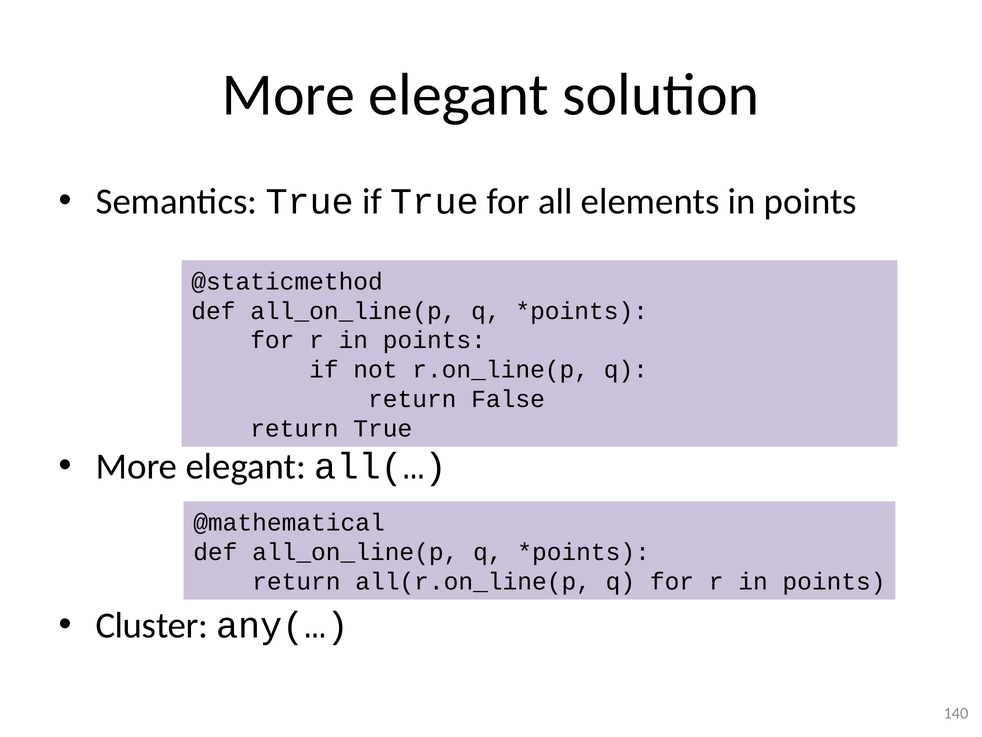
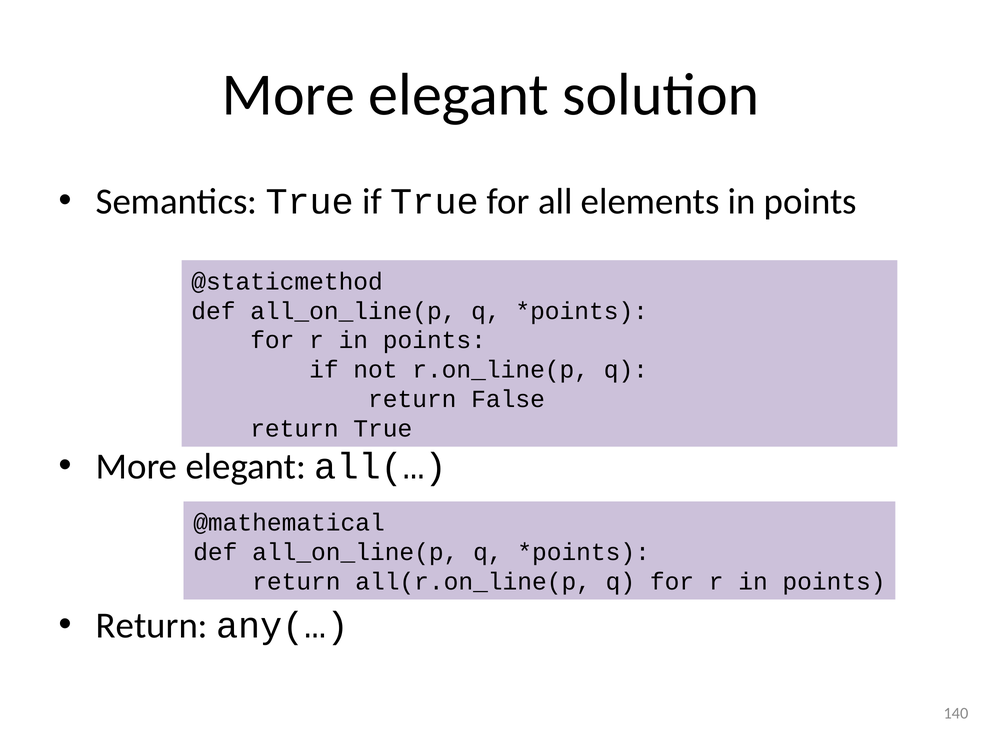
Cluster at (152, 625): Cluster -> Return
